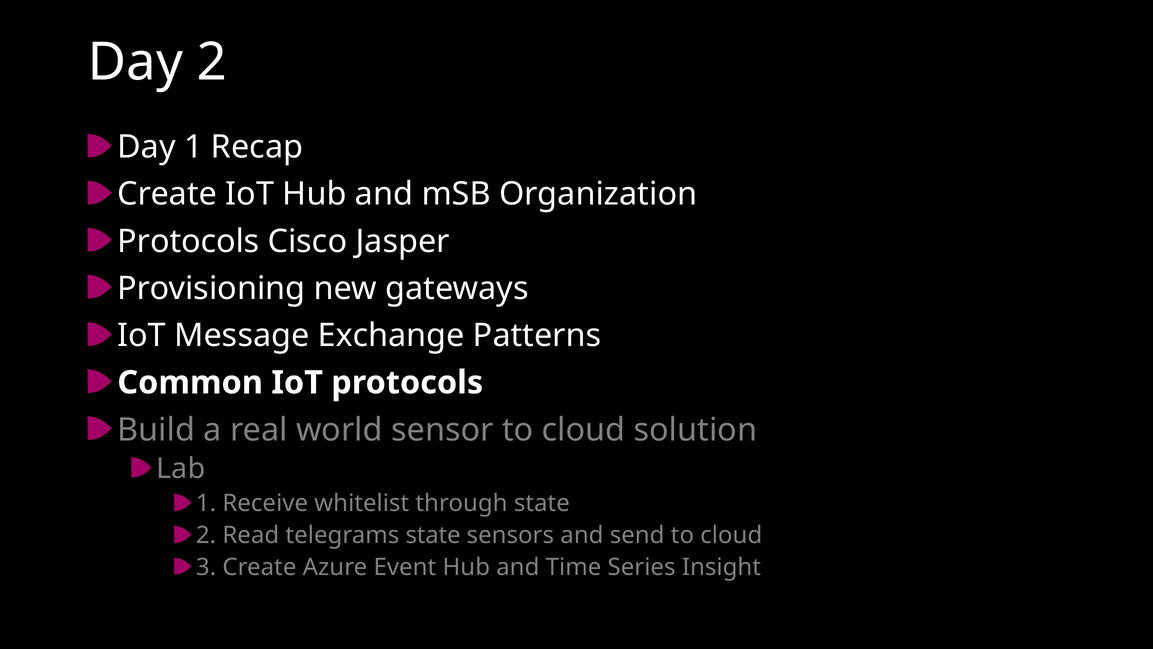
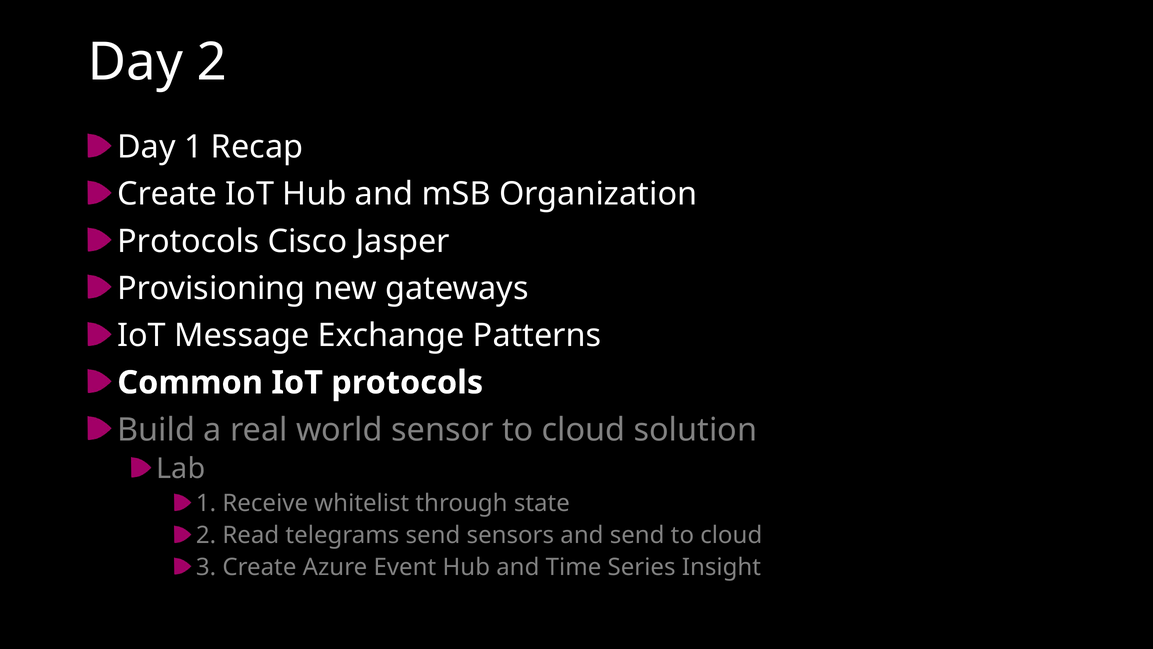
telegrams state: state -> send
